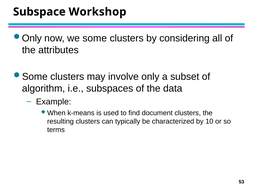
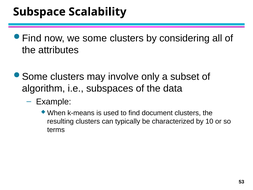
Workshop: Workshop -> Scalability
Only at (32, 38): Only -> Find
